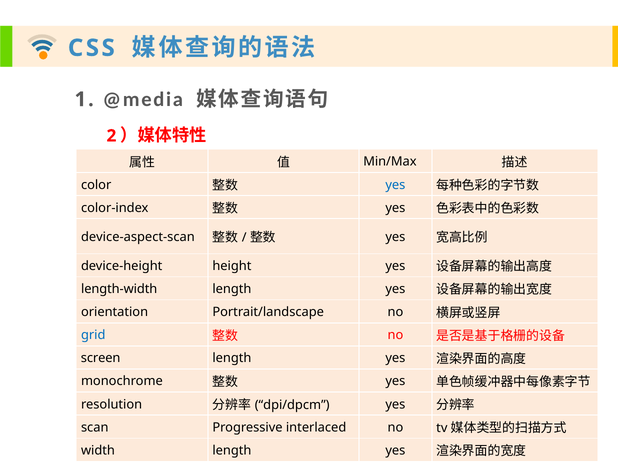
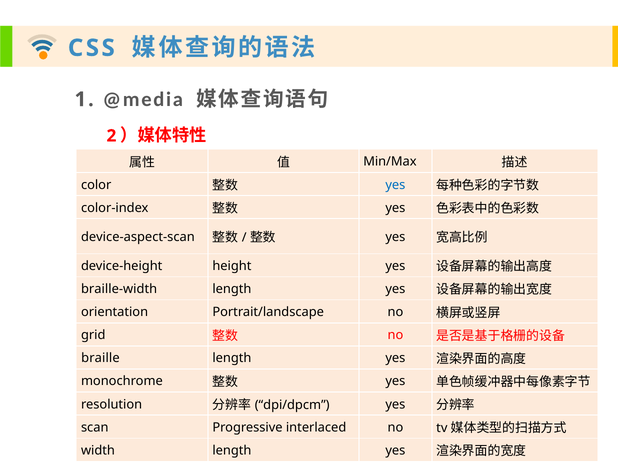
length-width: length-width -> braille-width
grid colour: blue -> black
screen: screen -> braille
